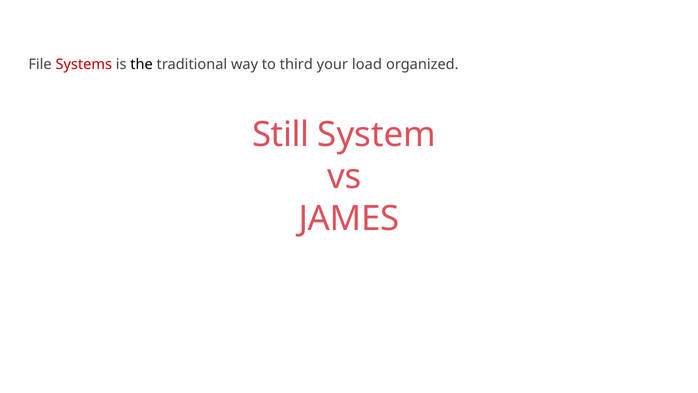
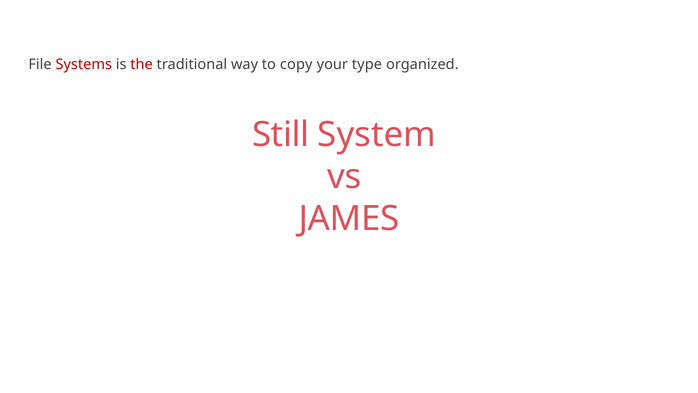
the colour: black -> red
third: third -> copy
load: load -> type
